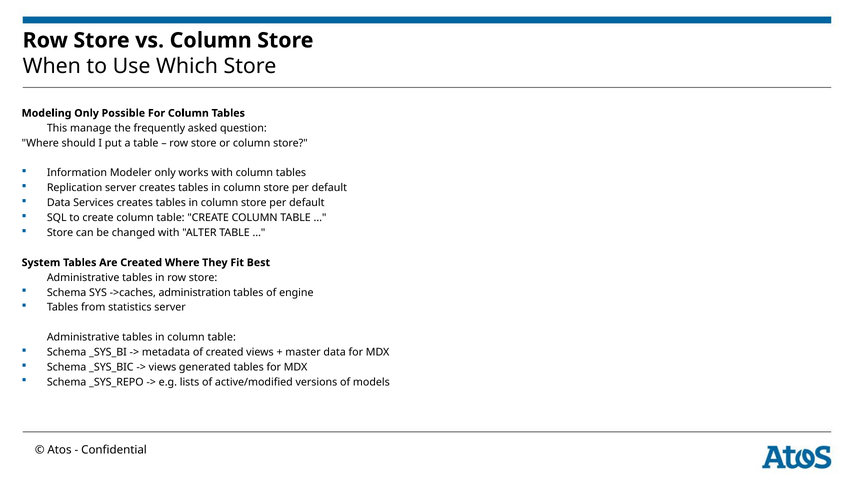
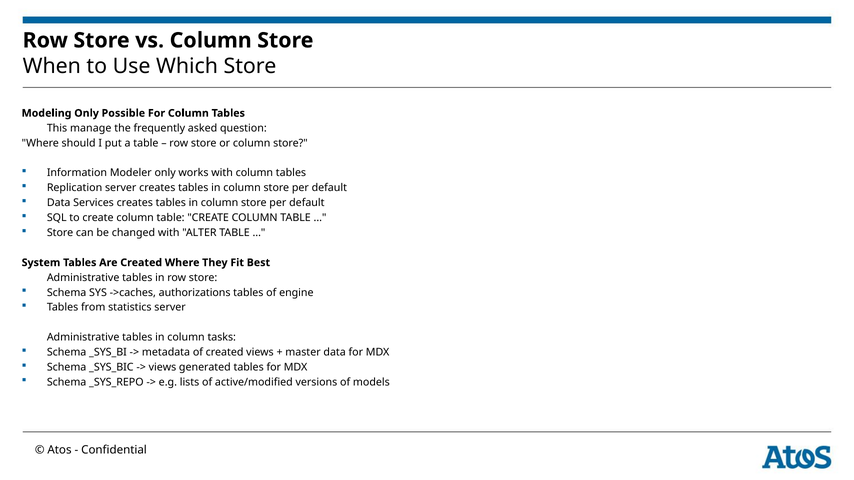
administration: administration -> authorizations
in column table: table -> tasks
